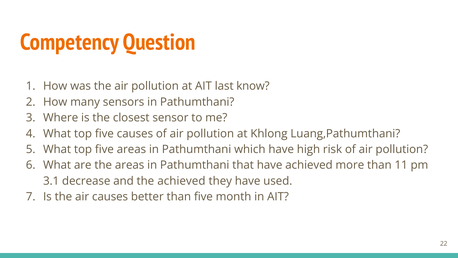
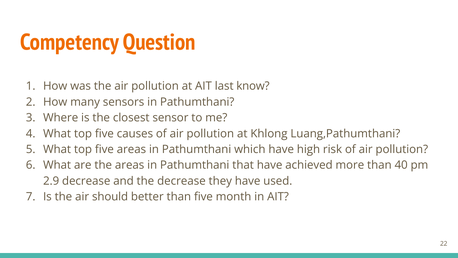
11: 11 -> 40
3.1: 3.1 -> 2.9
the achieved: achieved -> decrease
air causes: causes -> should
